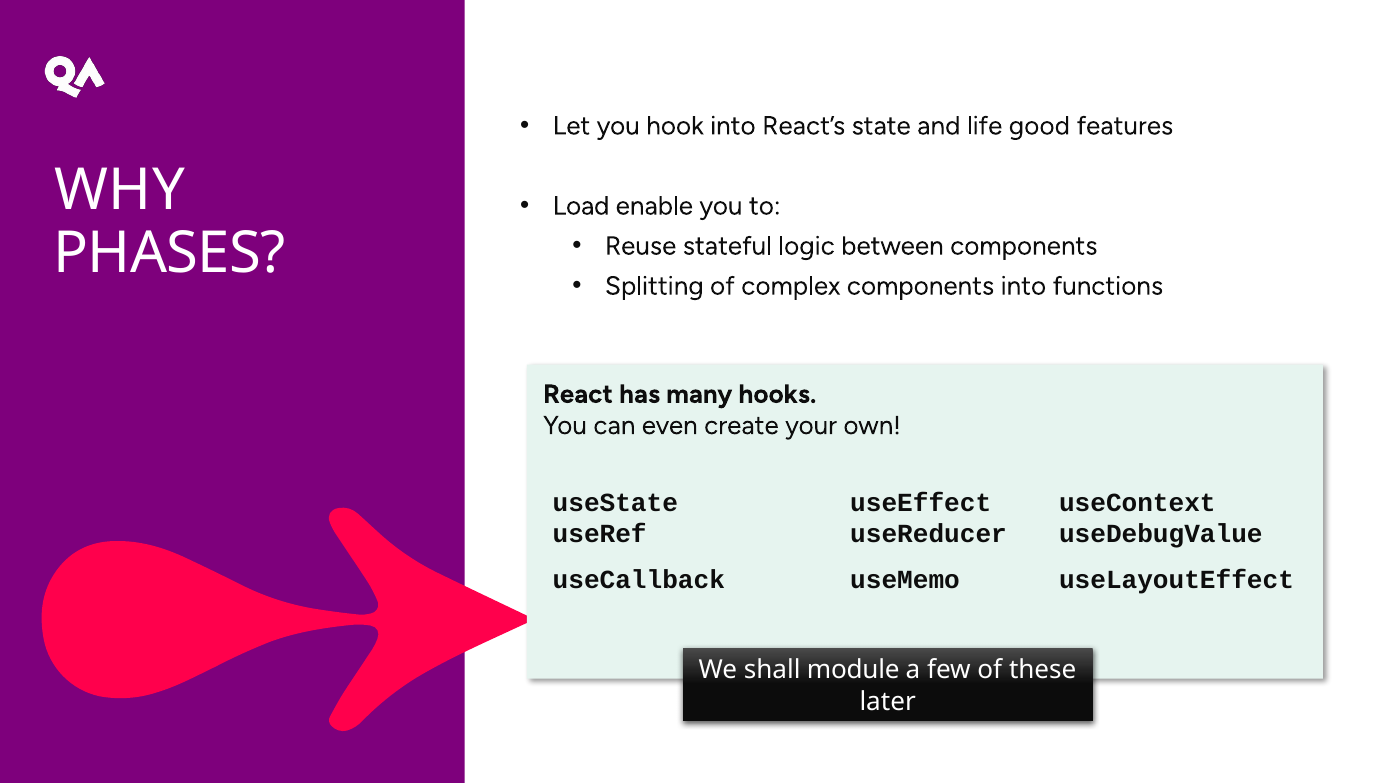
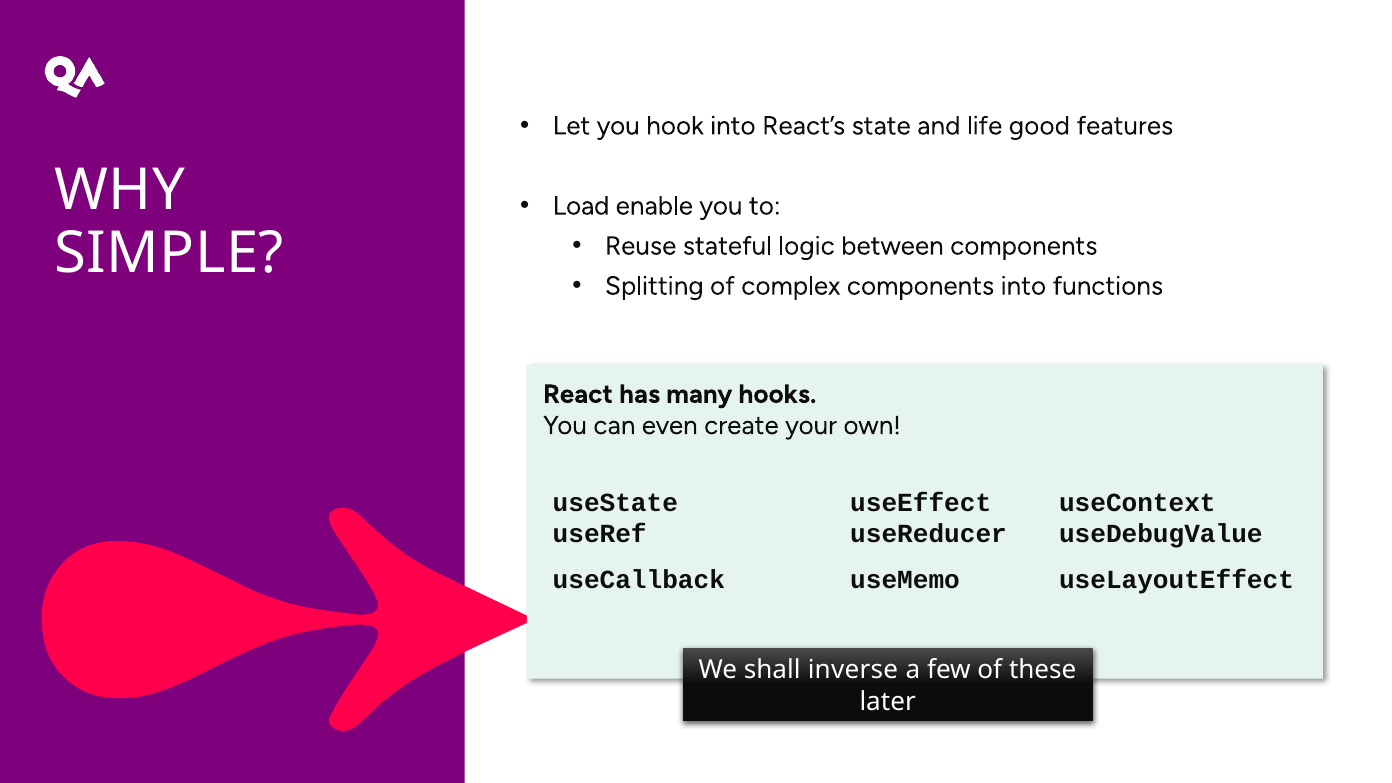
PHASES: PHASES -> SIMPLE
module: module -> inverse
